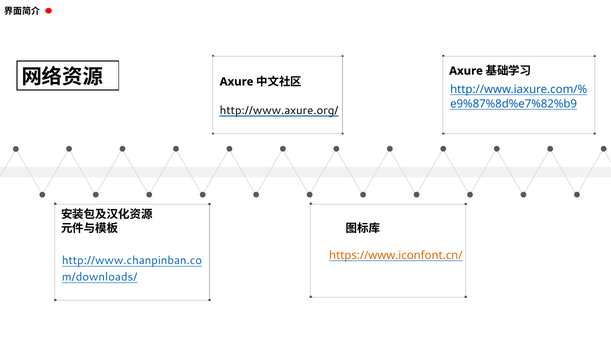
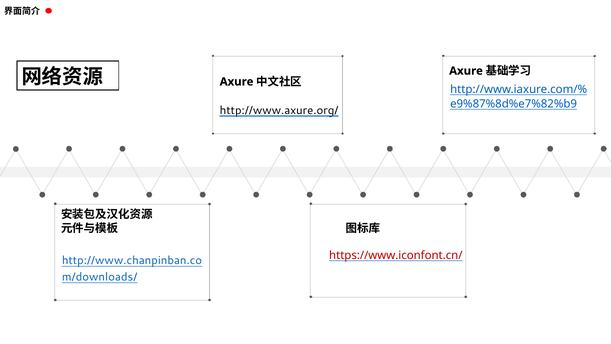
https://www.iconfont.cn/ colour: orange -> red
